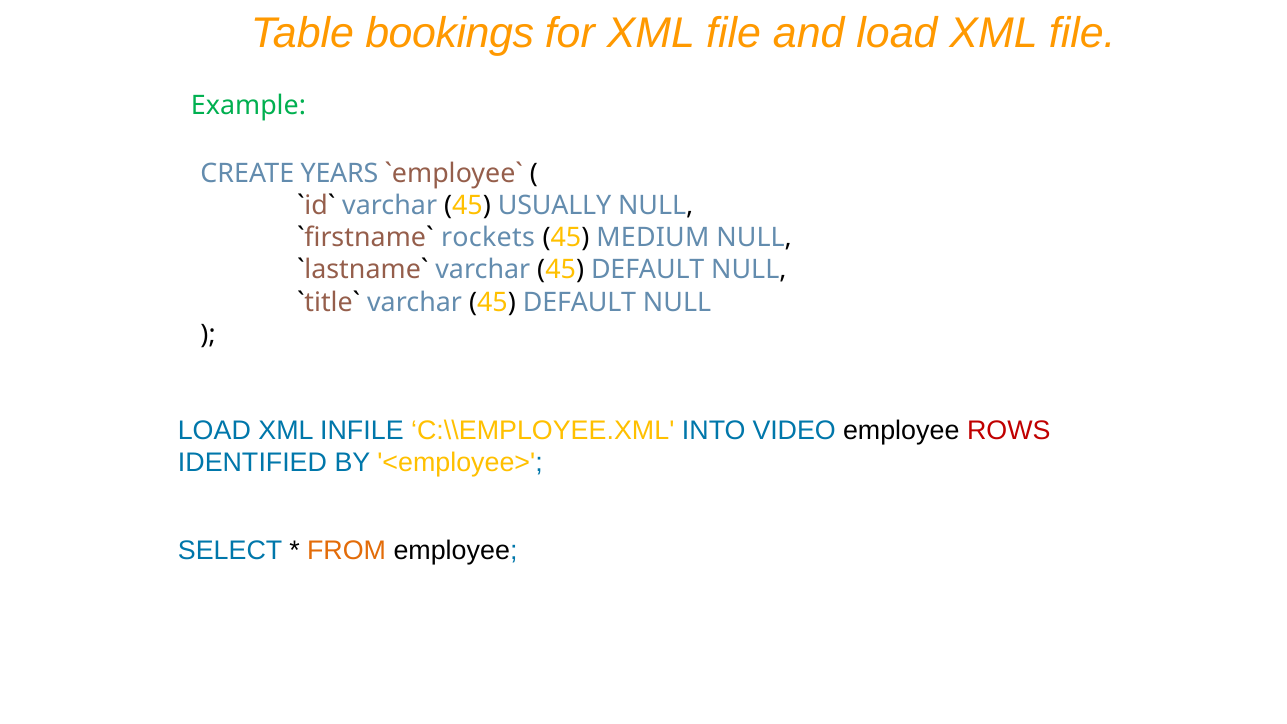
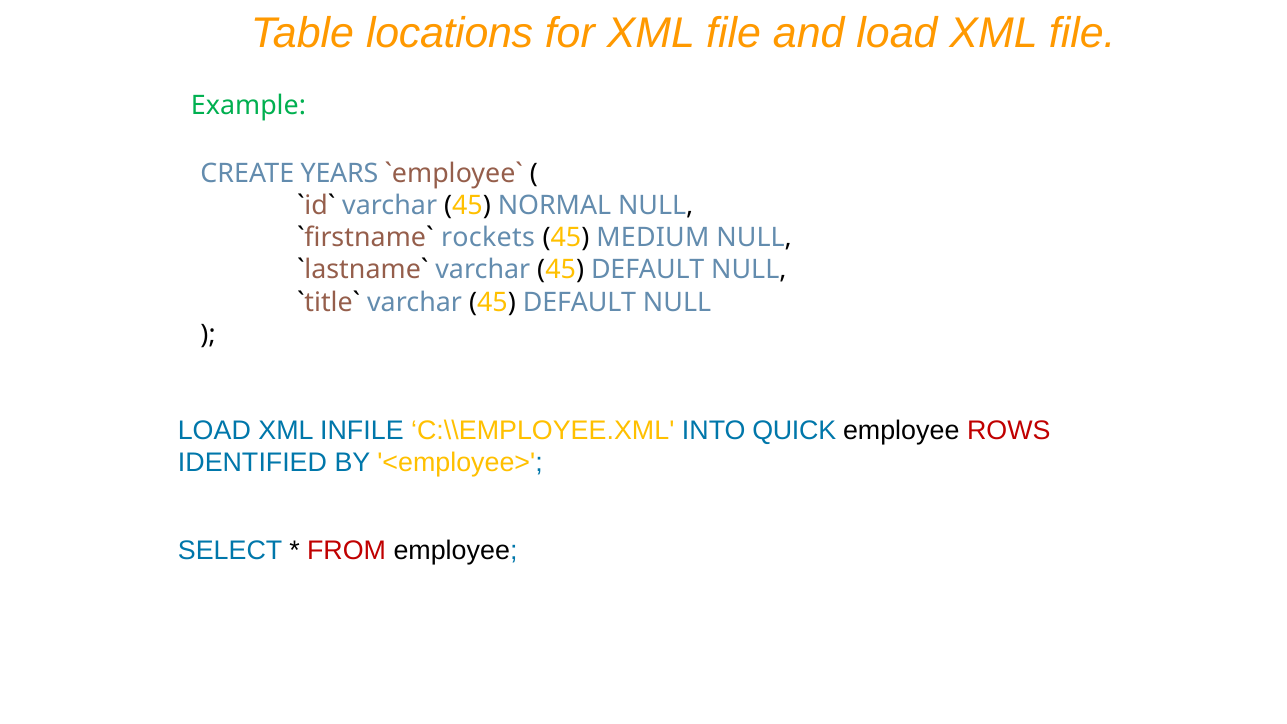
bookings: bookings -> locations
USUALLY: USUALLY -> NORMAL
VIDEO: VIDEO -> QUICK
FROM colour: orange -> red
